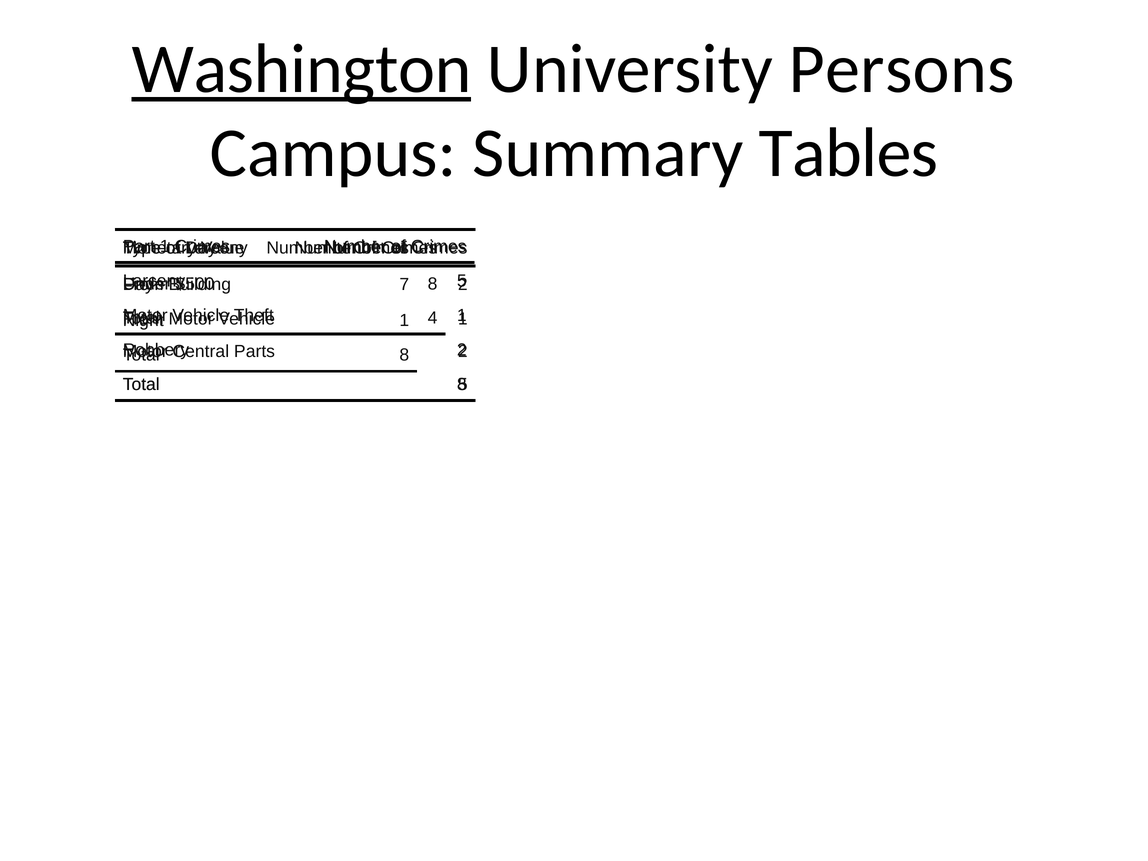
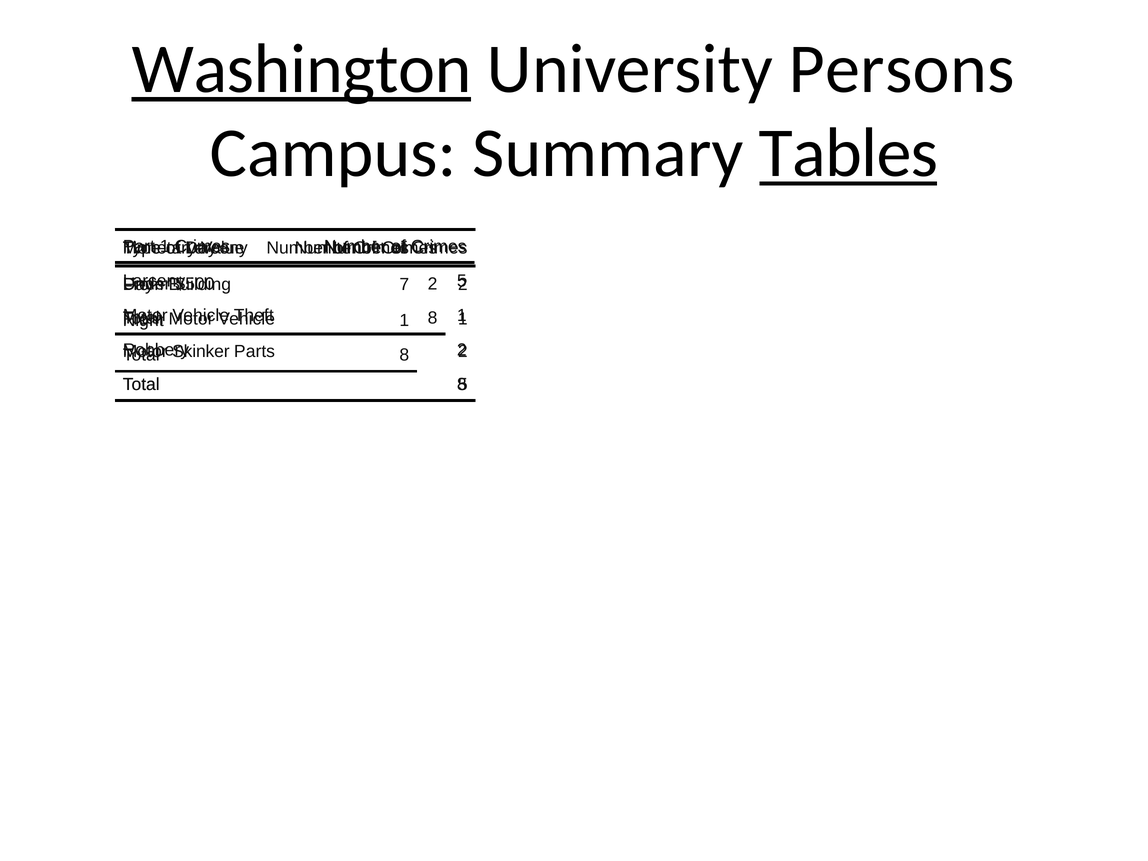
Tables underline: none -> present
8 at (433, 284): 8 -> 2
4 at (433, 318): 4 -> 8
Central: Central -> Skinker
